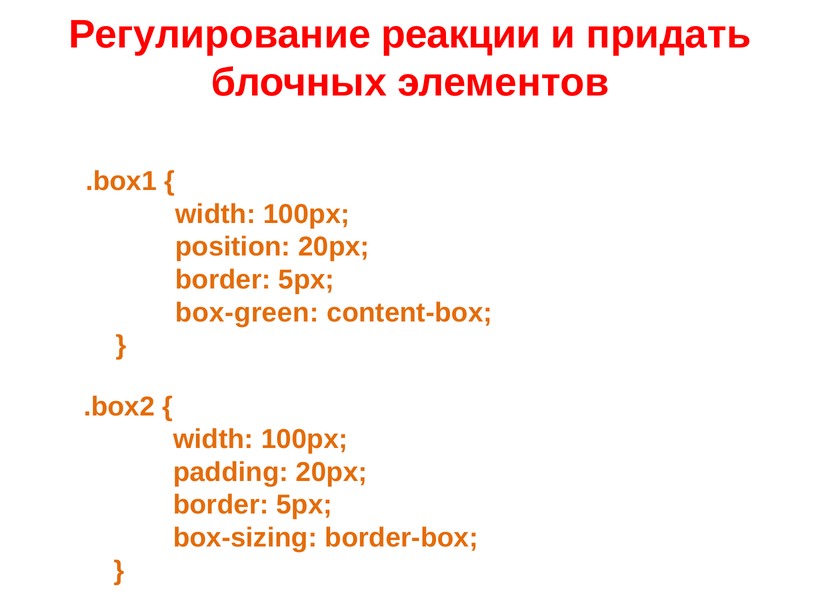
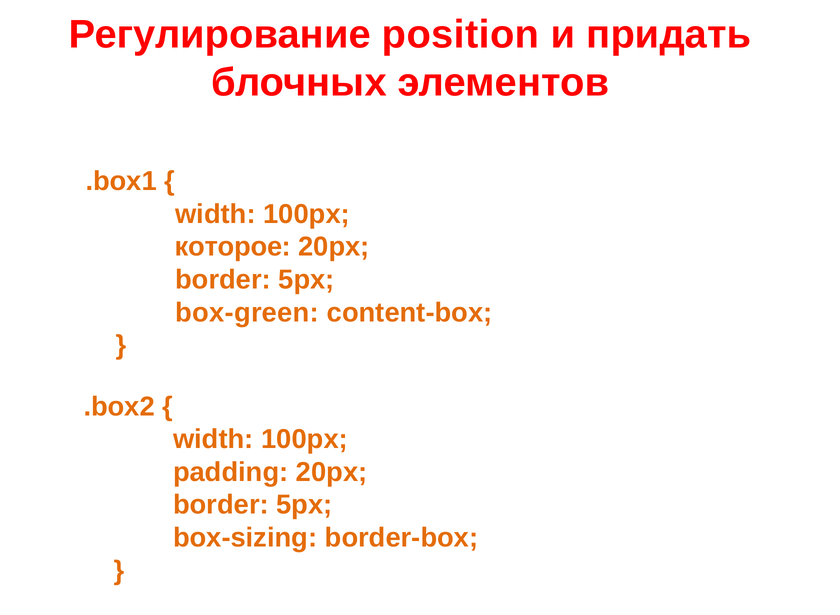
реакции: реакции -> position
position: position -> которое
